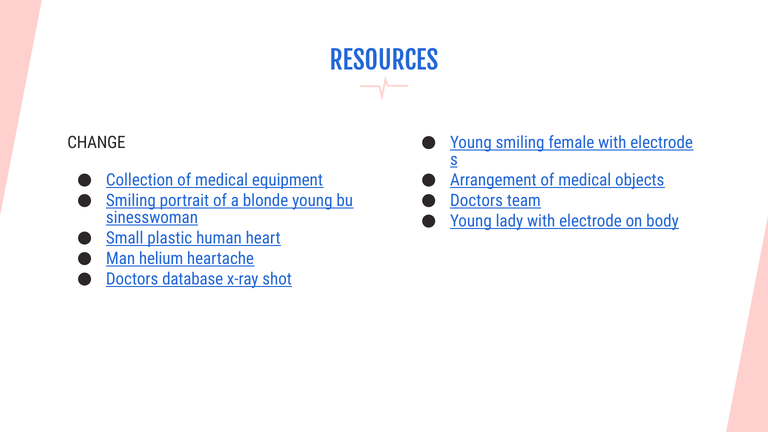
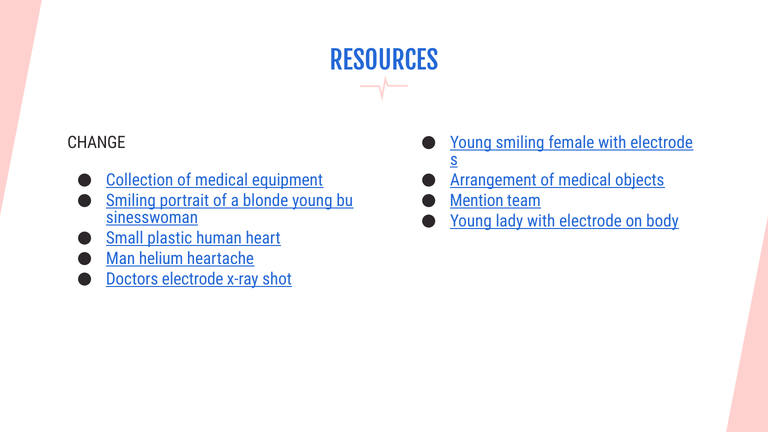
Doctors at (477, 201): Doctors -> Mention
Doctors database: database -> electrode
